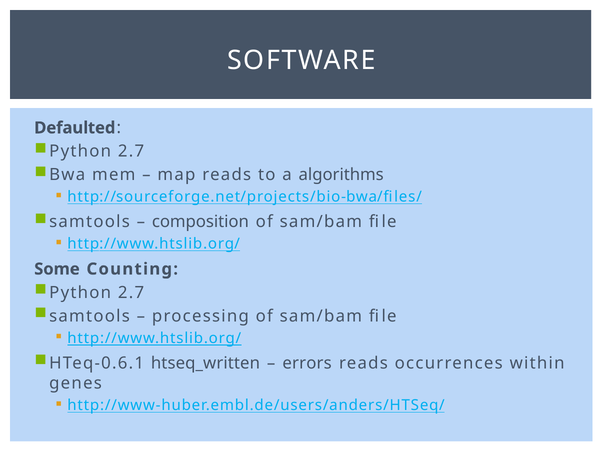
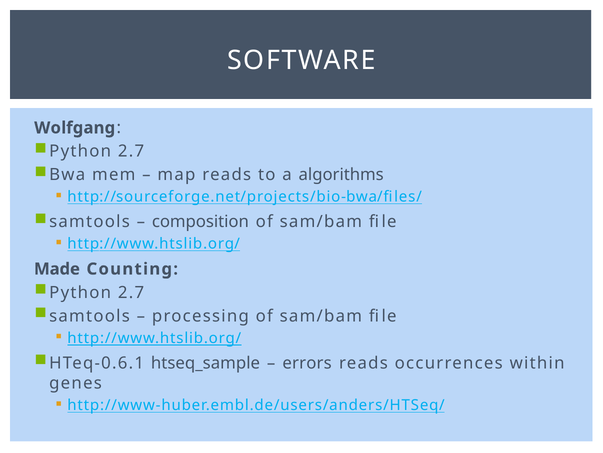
Defaulted: Defaulted -> Wolfgang
Some: Some -> Made
htseq_written: htseq_written -> htseq_sample
